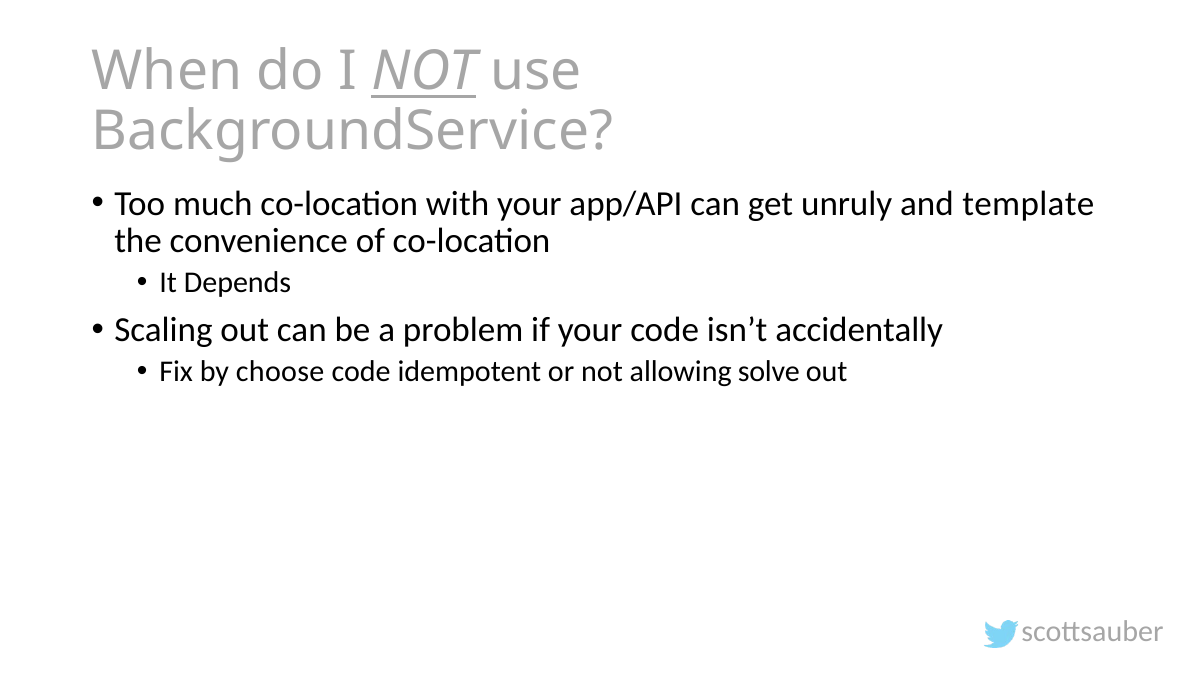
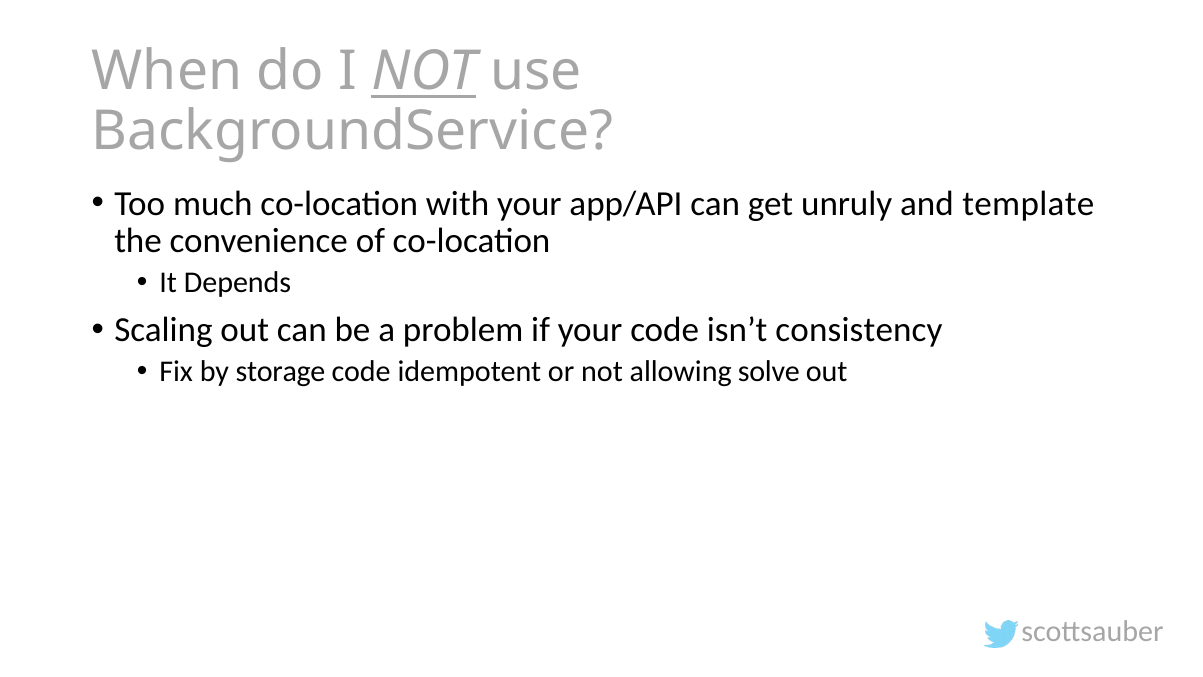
accidentally: accidentally -> consistency
choose: choose -> storage
